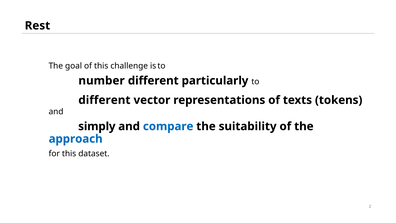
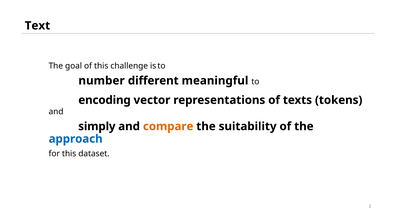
Rest: Rest -> Text
particularly: particularly -> meaningful
different at (104, 100): different -> encoding
compare colour: blue -> orange
